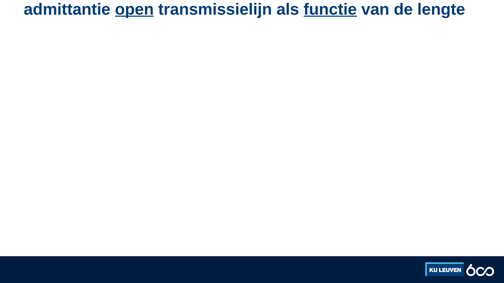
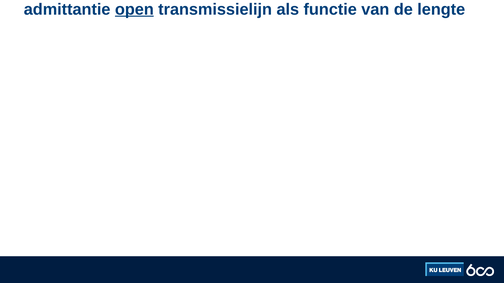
functie underline: present -> none
